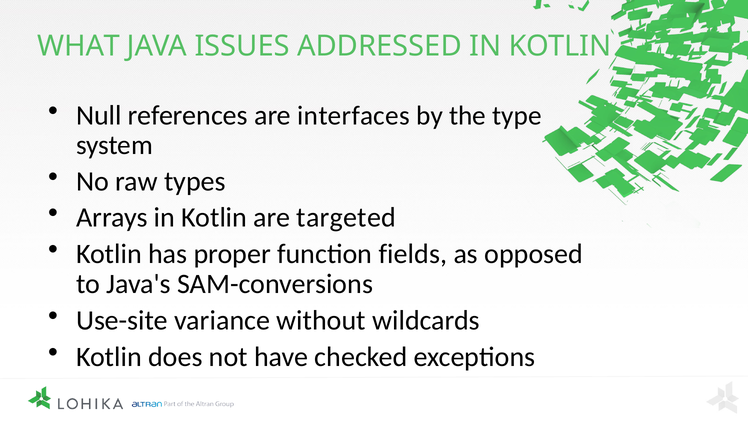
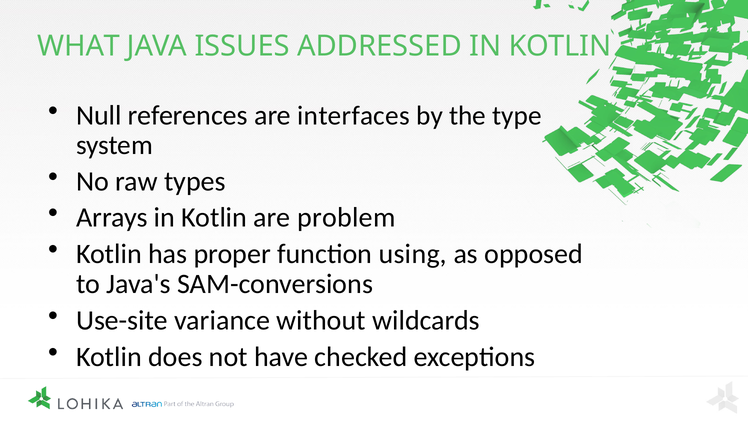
targeted: targeted -> problem
fields: fields -> using
